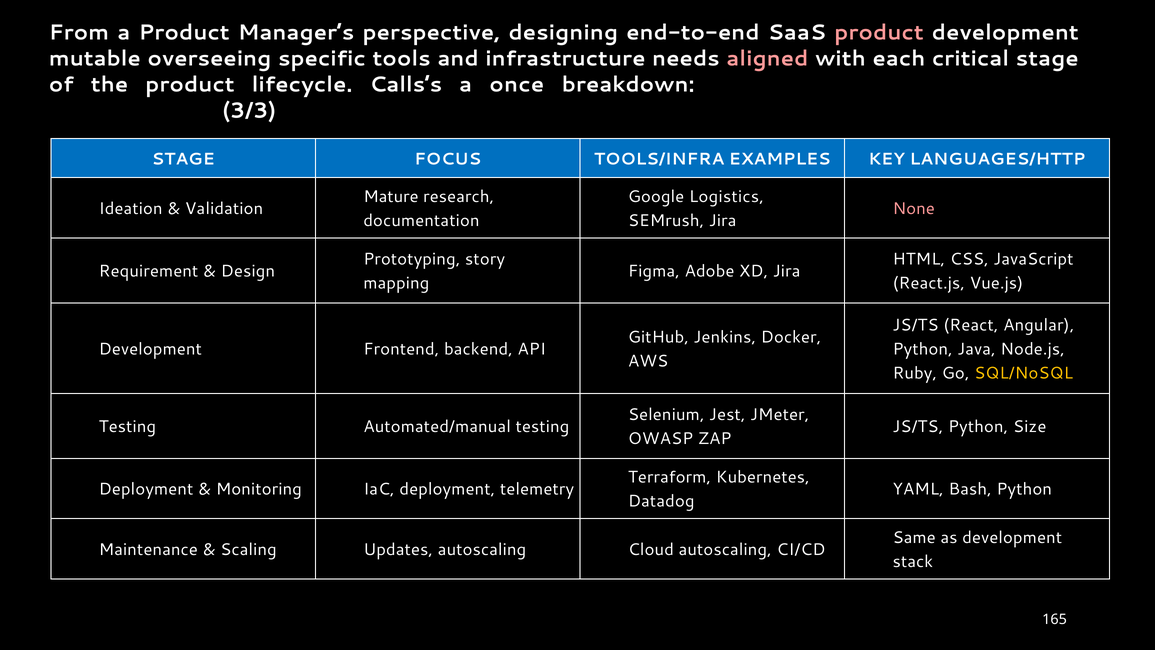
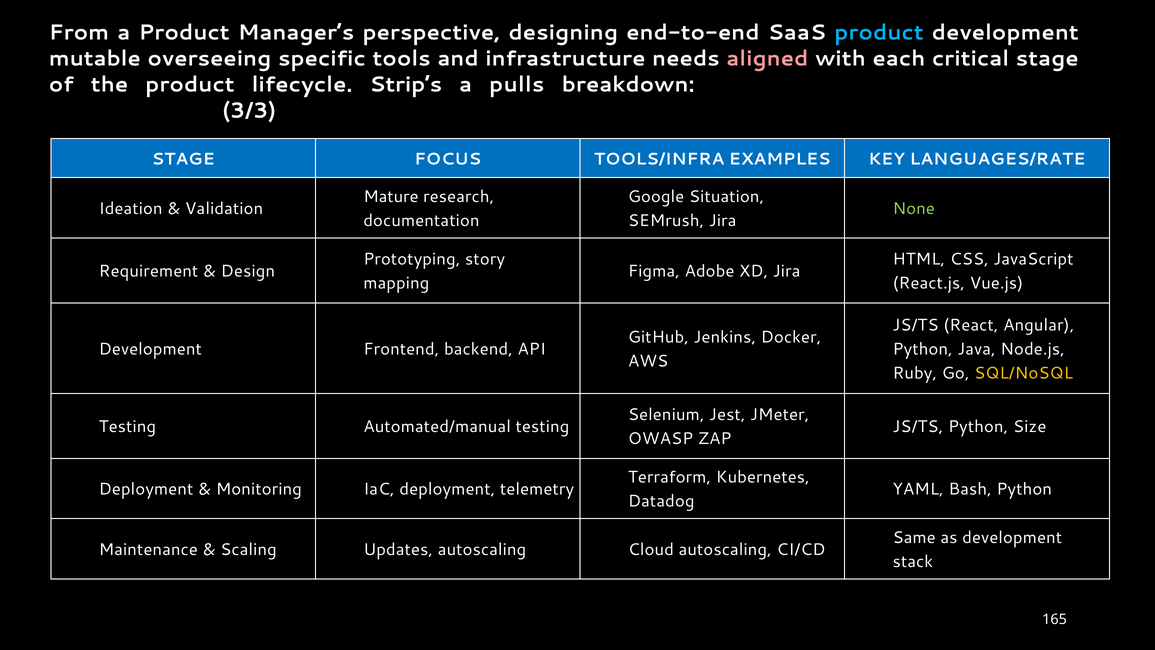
product at (879, 32) colour: pink -> light blue
Calls’s: Calls’s -> Strip’s
once: once -> pulls
LANGUAGES/HTTP: LANGUAGES/HTTP -> LANGUAGES/RATE
Logistics: Logistics -> Situation
None colour: pink -> light green
